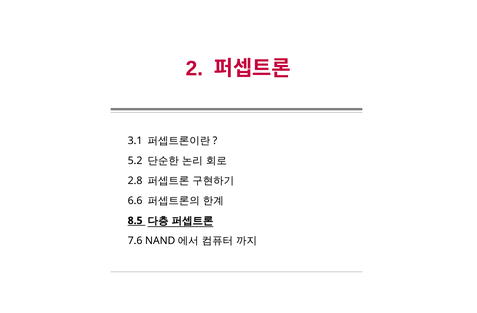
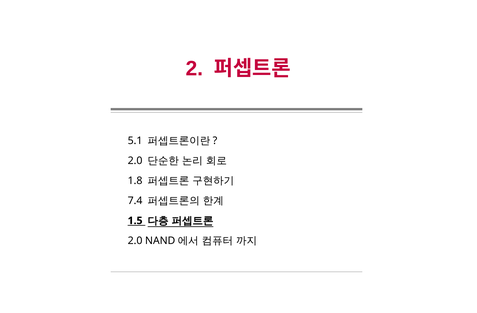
3.1: 3.1 -> 5.1
5.2 at (135, 161): 5.2 -> 2.0
2.8: 2.8 -> 1.8
6.6: 6.6 -> 7.4
8.5: 8.5 -> 1.5
7.6 at (135, 241): 7.6 -> 2.0
